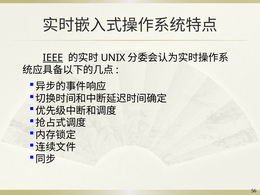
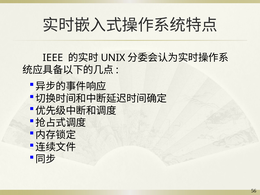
IEEE underline: present -> none
